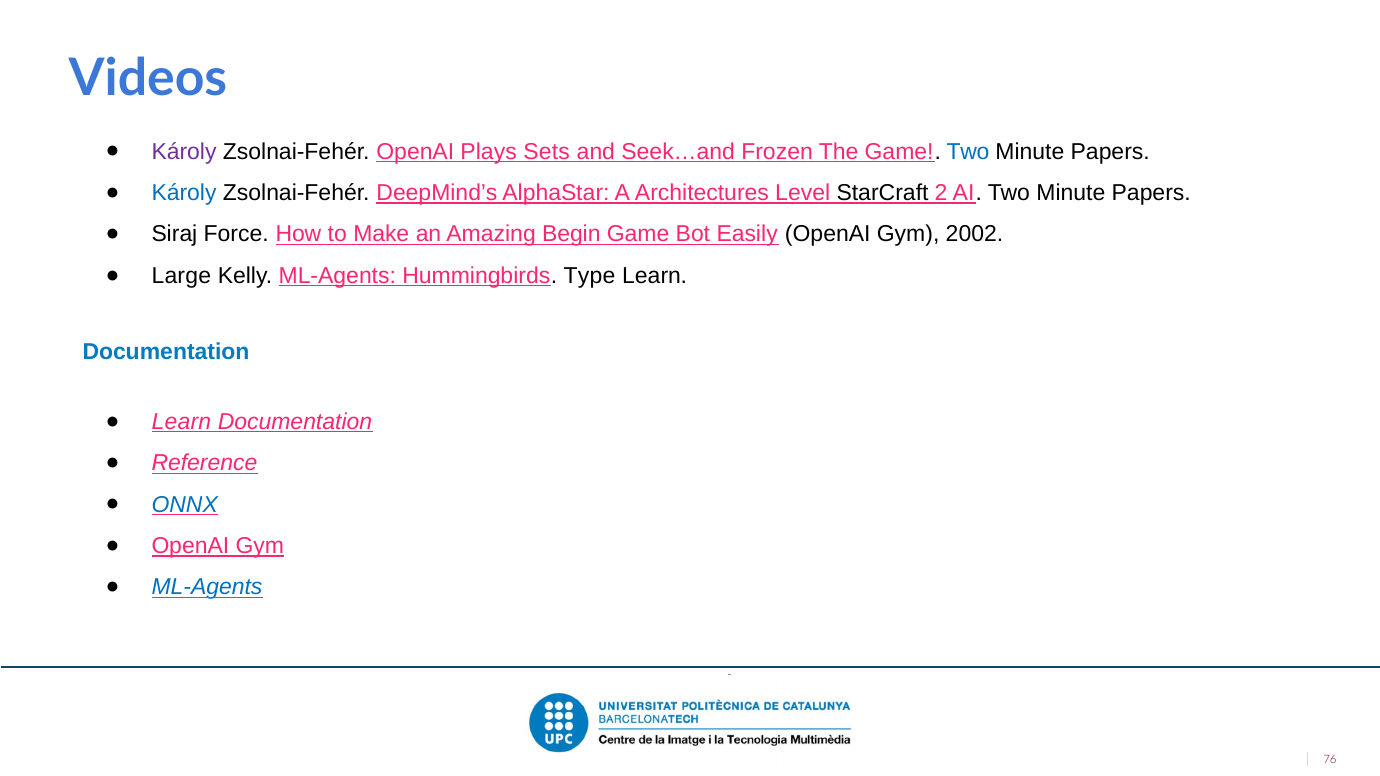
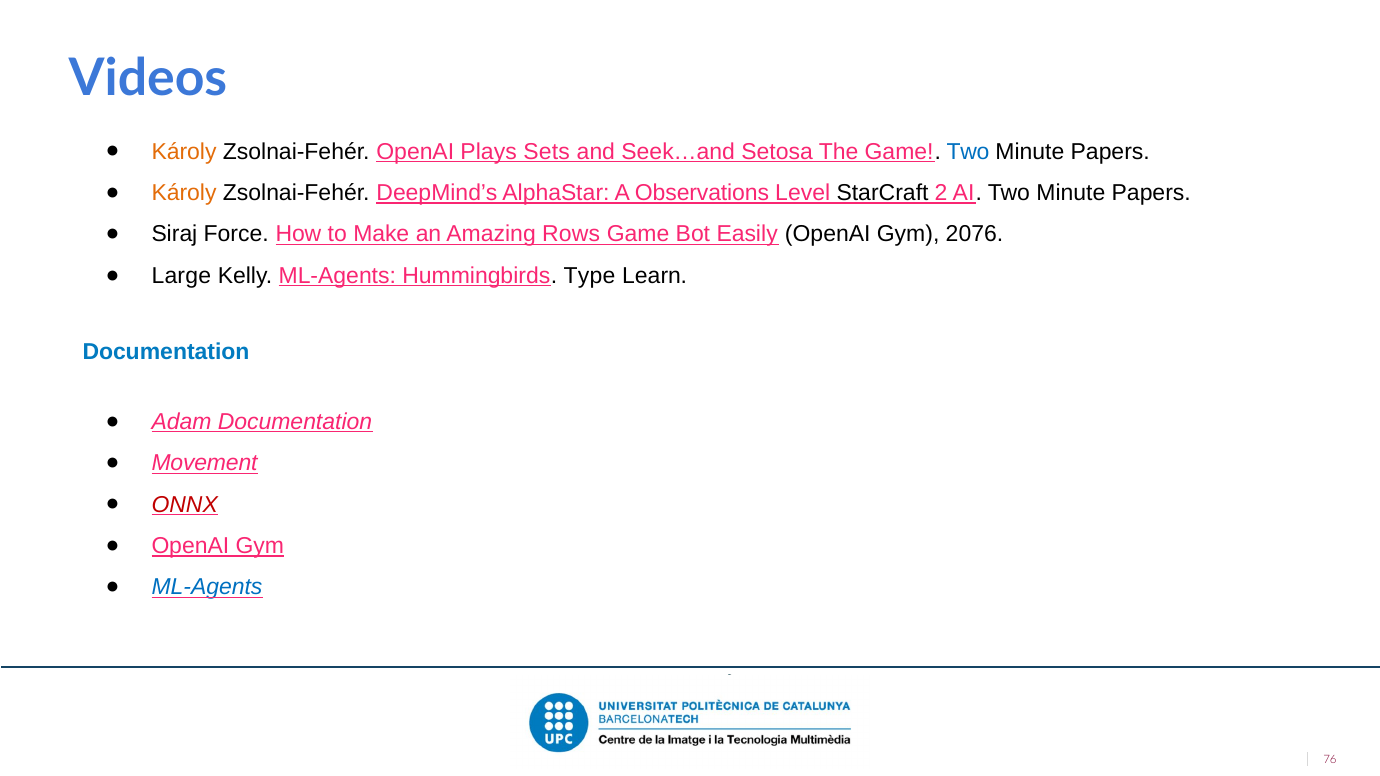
Károly at (184, 152) colour: purple -> orange
Frozen: Frozen -> Setosa
Károly at (184, 193) colour: blue -> orange
Architectures: Architectures -> Observations
Begin: Begin -> Rows
2002: 2002 -> 2076
Learn at (181, 422): Learn -> Adam
Reference: Reference -> Movement
ONNX colour: blue -> red
